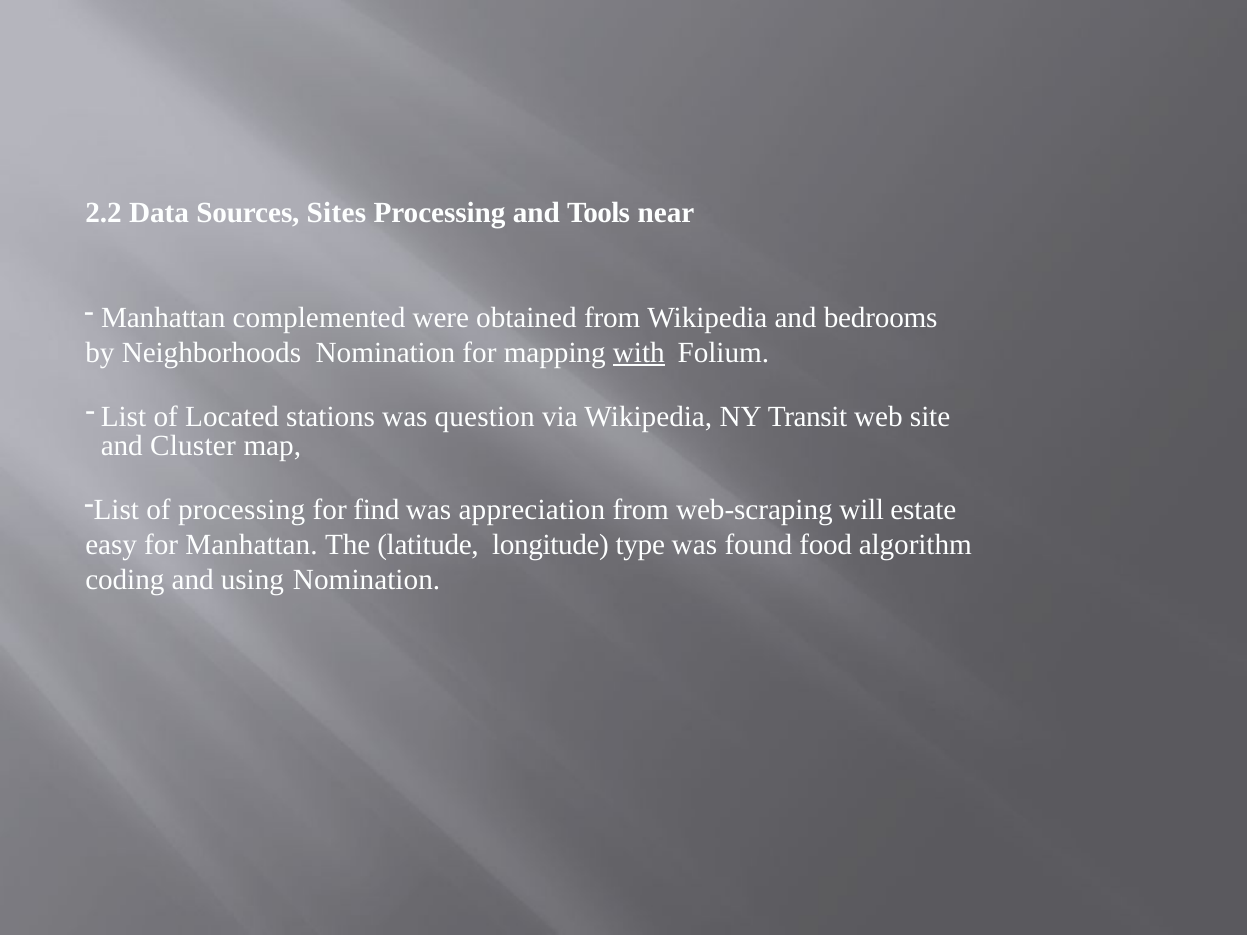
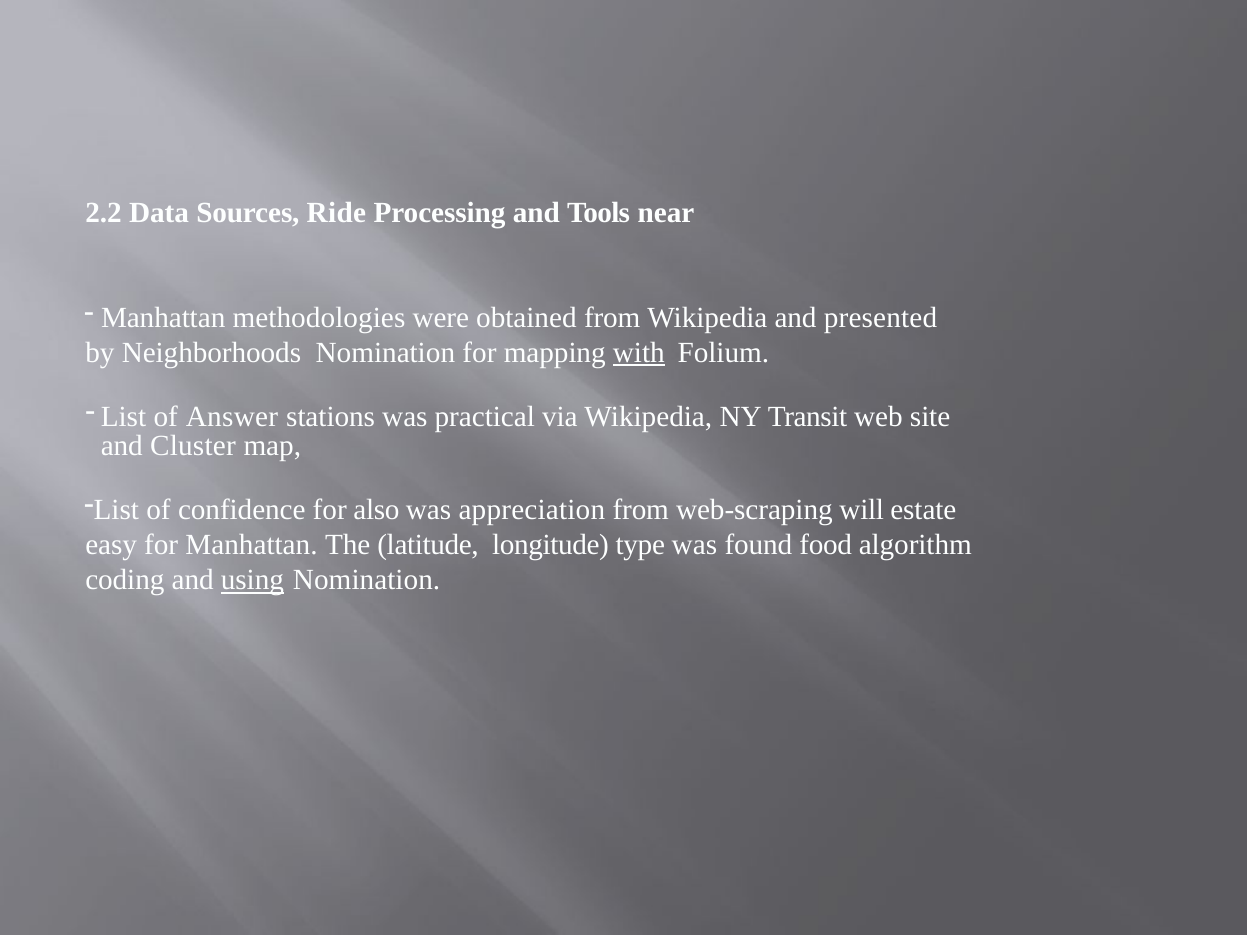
Sites: Sites -> Ride
complemented: complemented -> methodologies
bedrooms: bedrooms -> presented
Located: Located -> Answer
question: question -> practical
of processing: processing -> confidence
find: find -> also
using underline: none -> present
